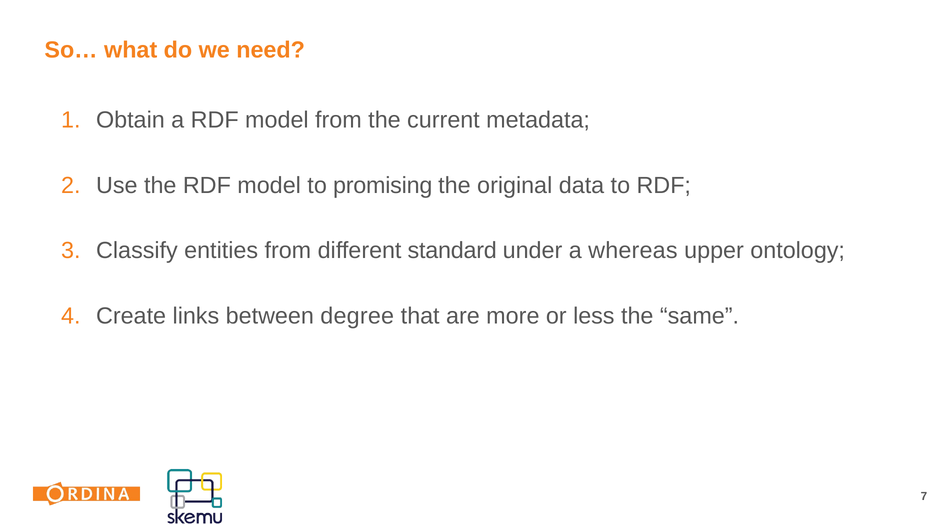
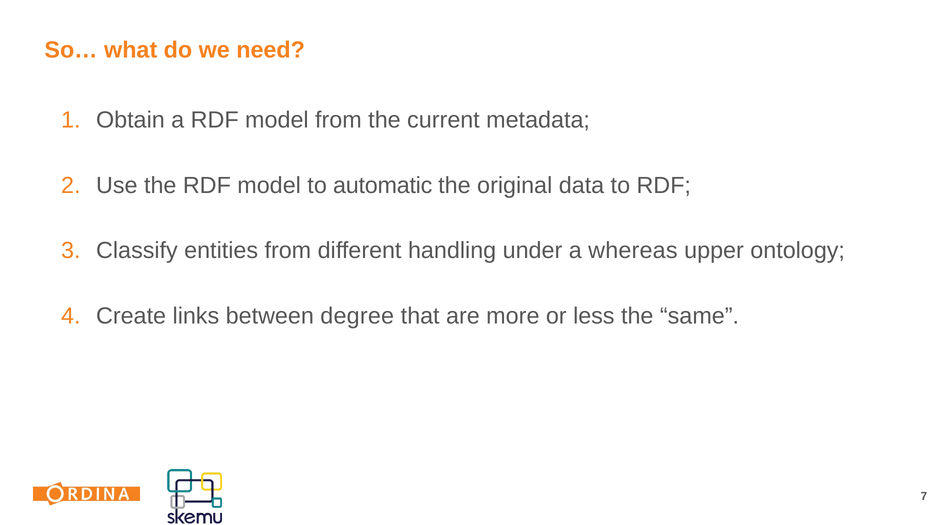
promising: promising -> automatic
standard: standard -> handling
